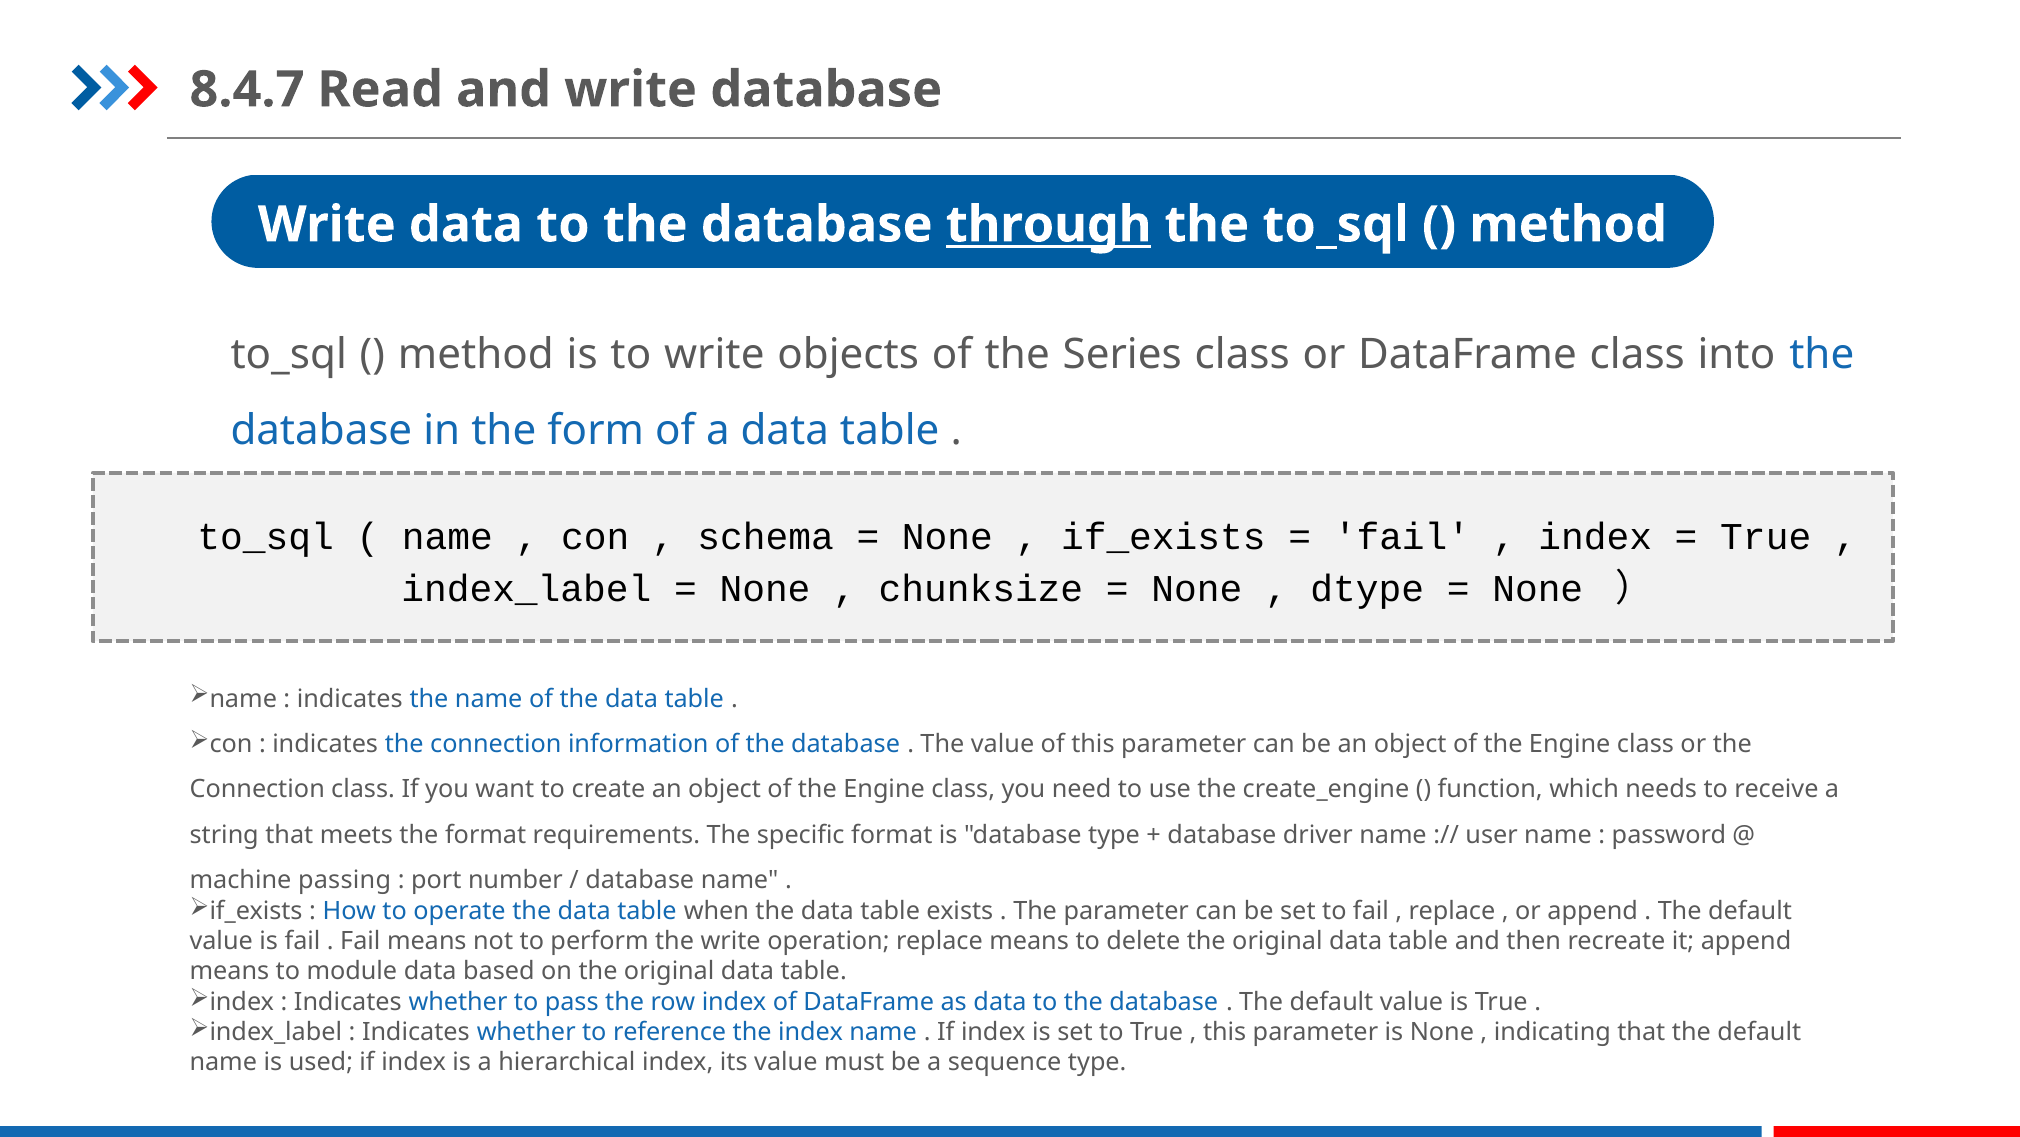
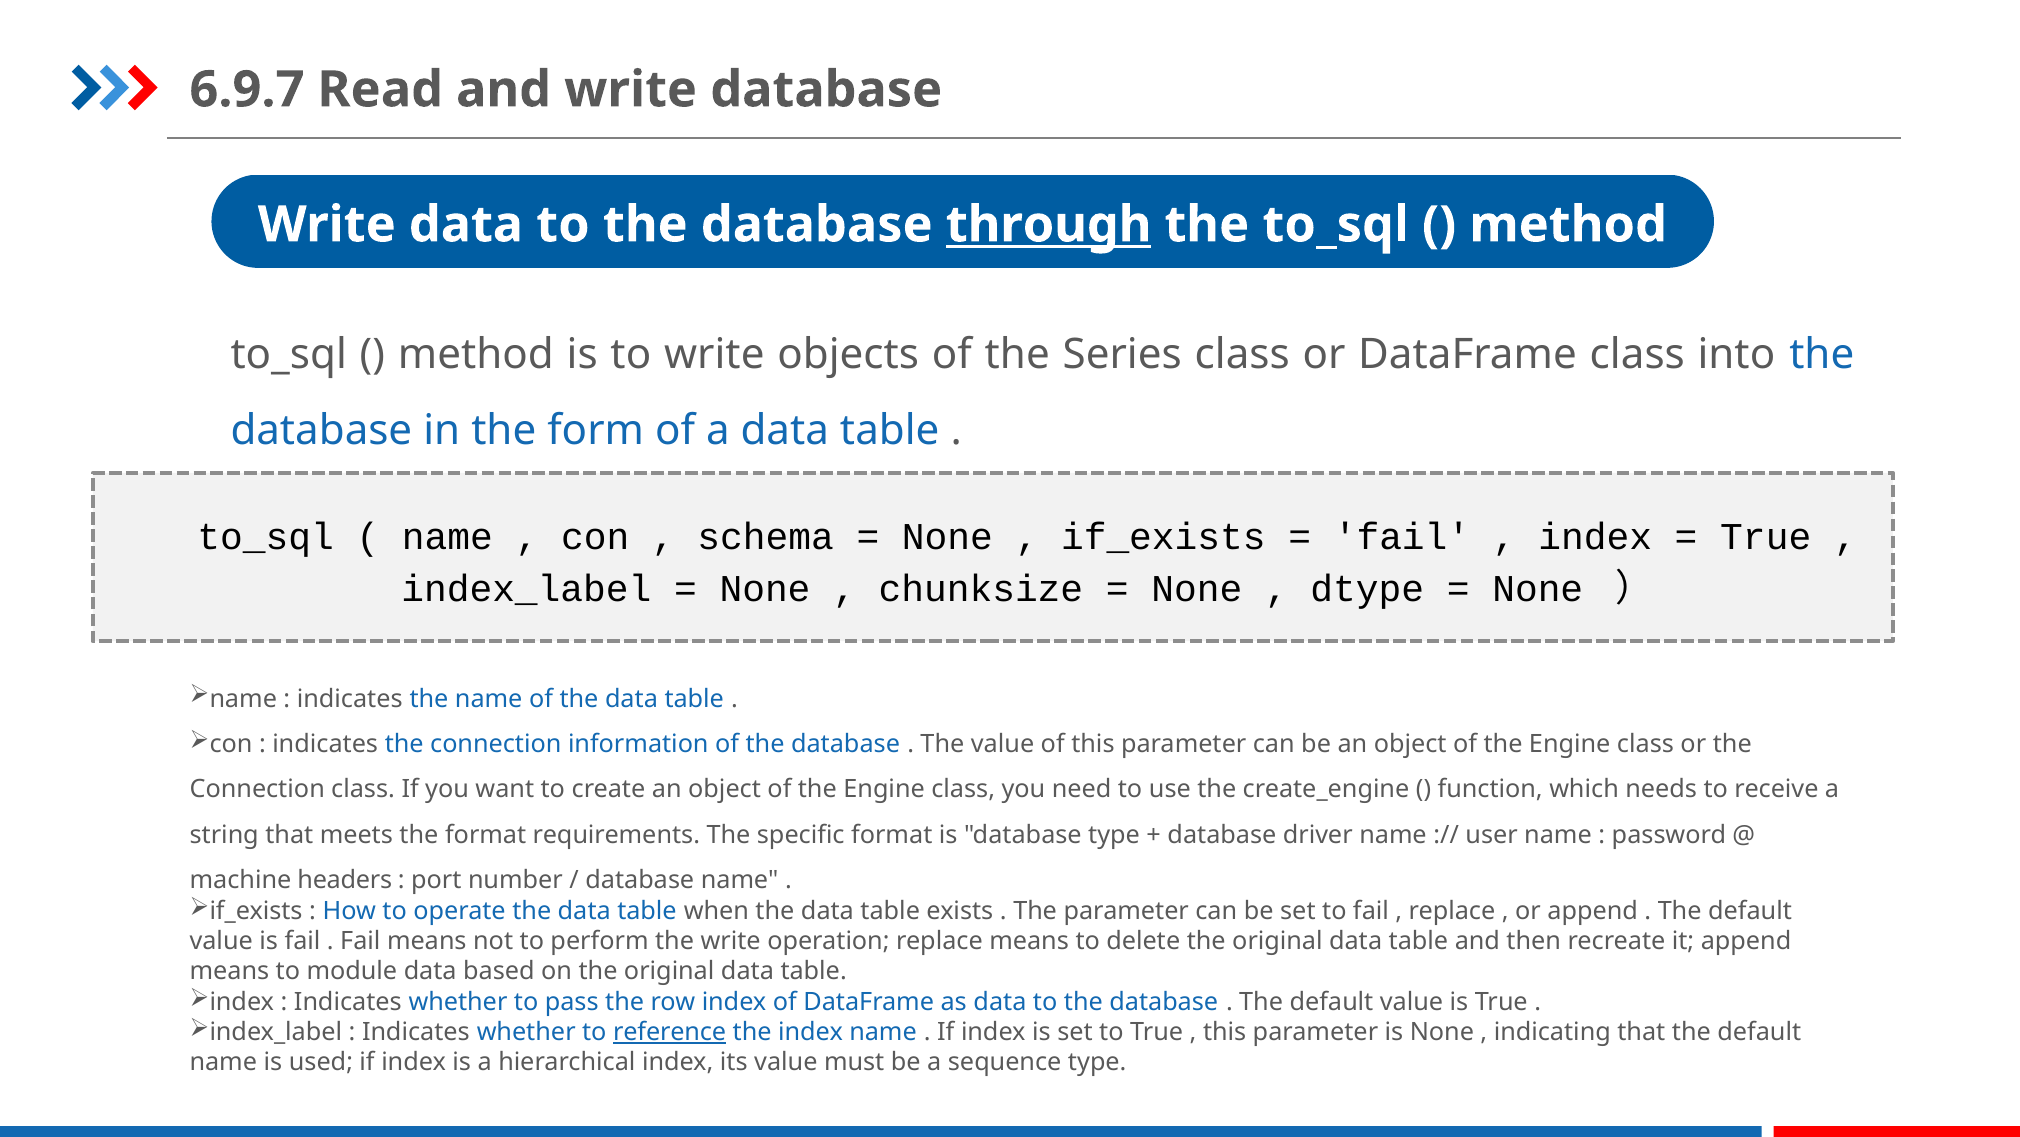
8.4.7: 8.4.7 -> 6.9.7
passing: passing -> headers
reference underline: none -> present
